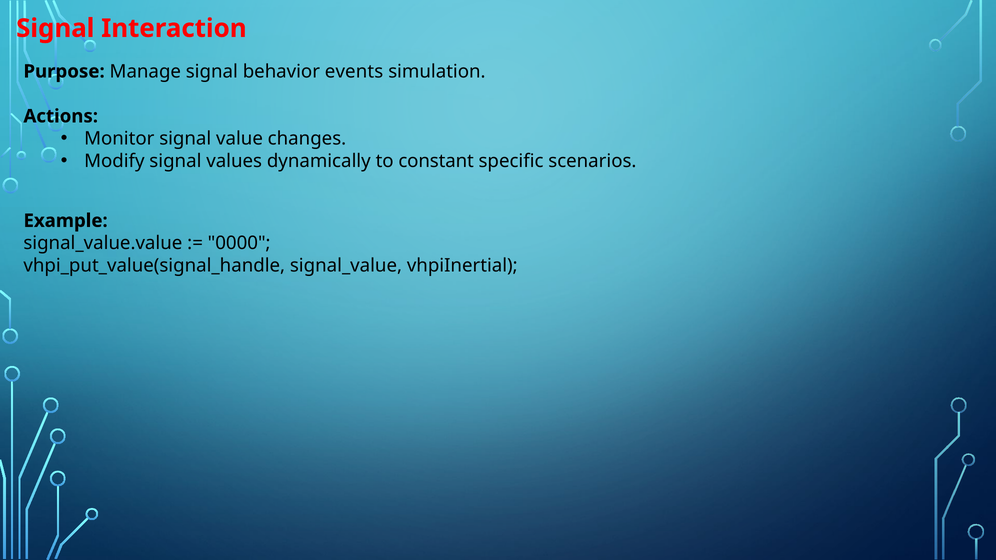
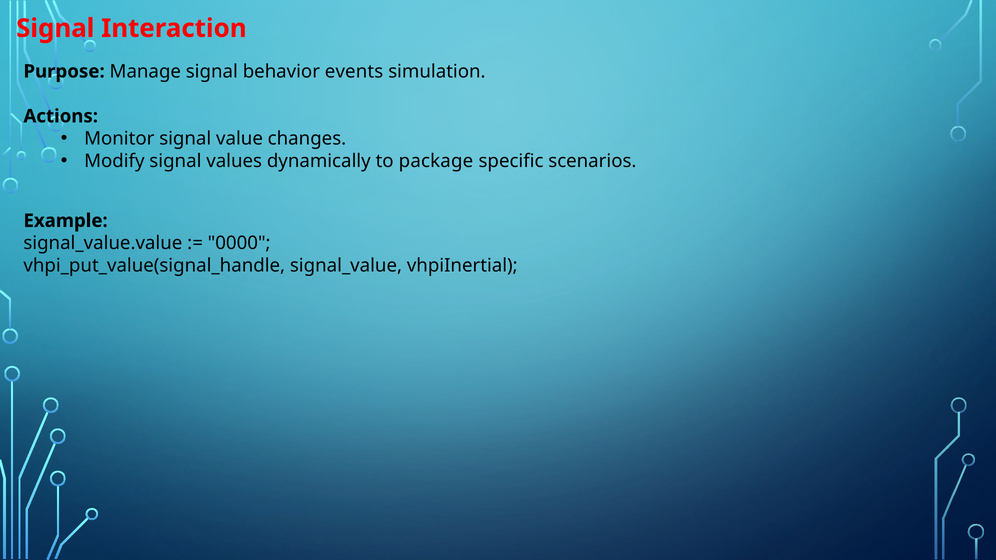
constant: constant -> package
